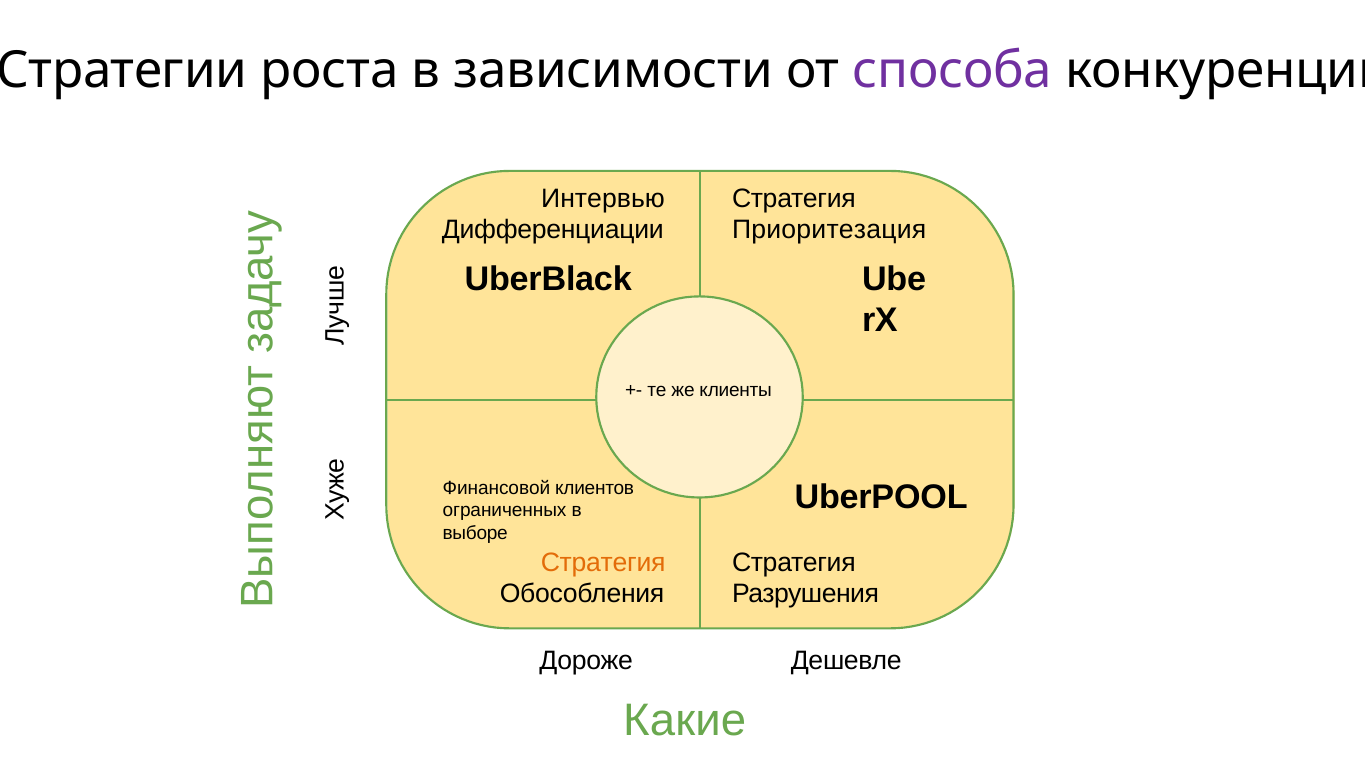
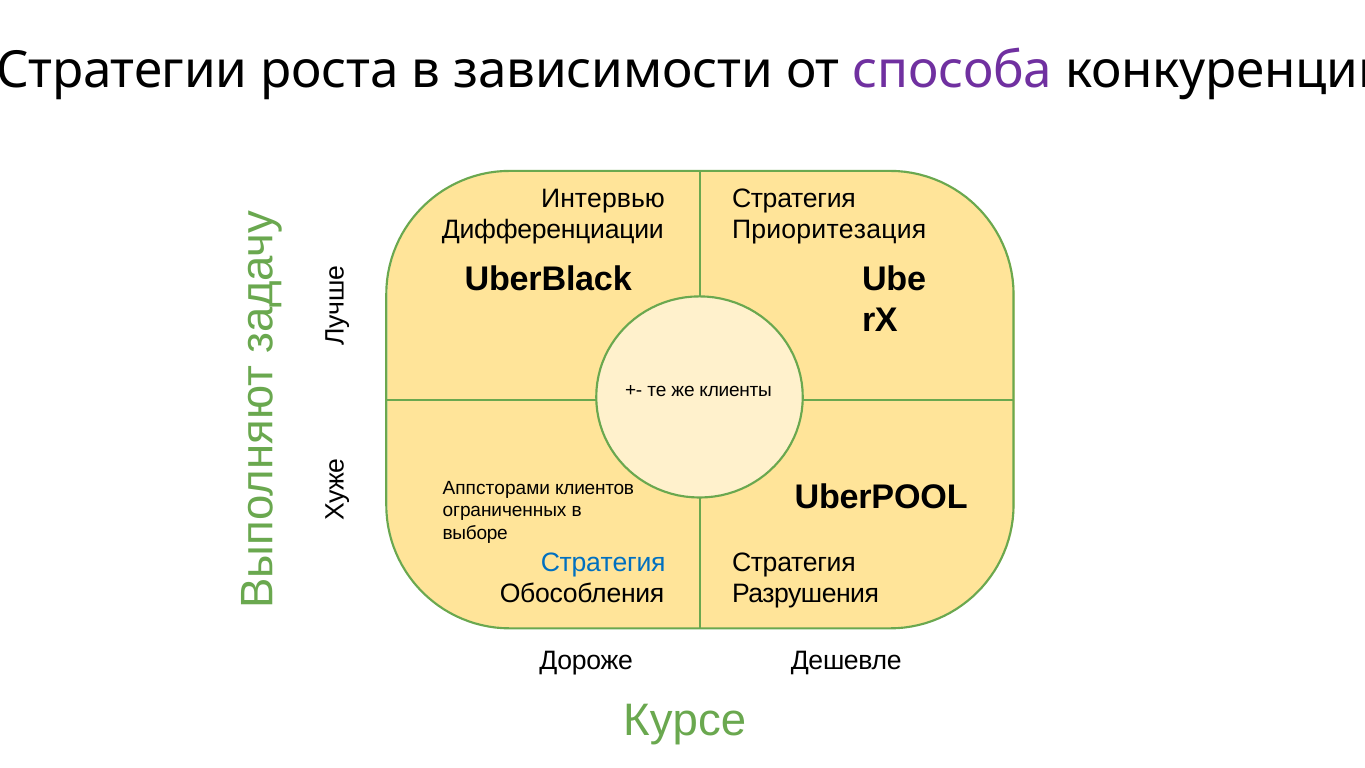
Финансовой: Финансовой -> Аппсторами
Стратегия at (603, 563) colour: orange -> blue
Какие: Какие -> Курсе
